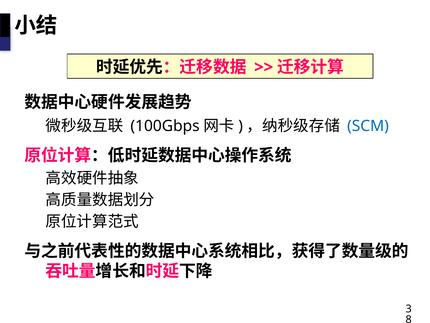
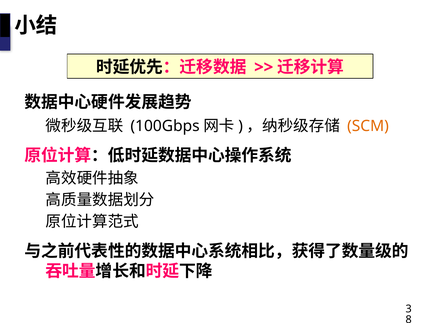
SCM colour: blue -> orange
